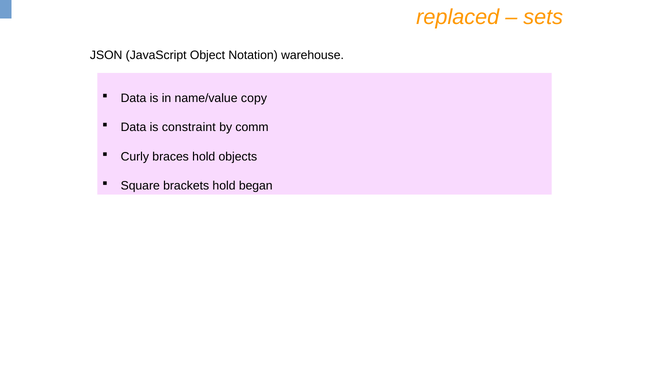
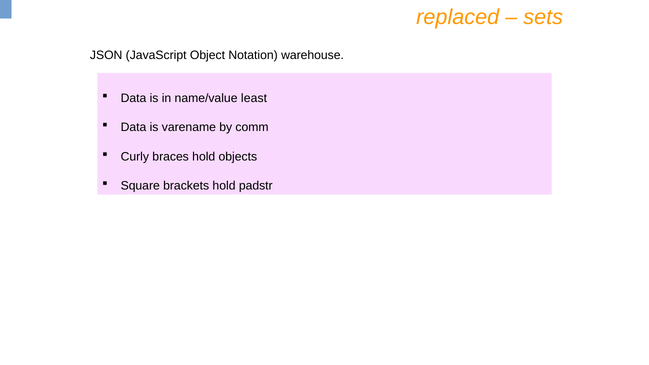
copy: copy -> least
constraint: constraint -> varename
began: began -> padstr
